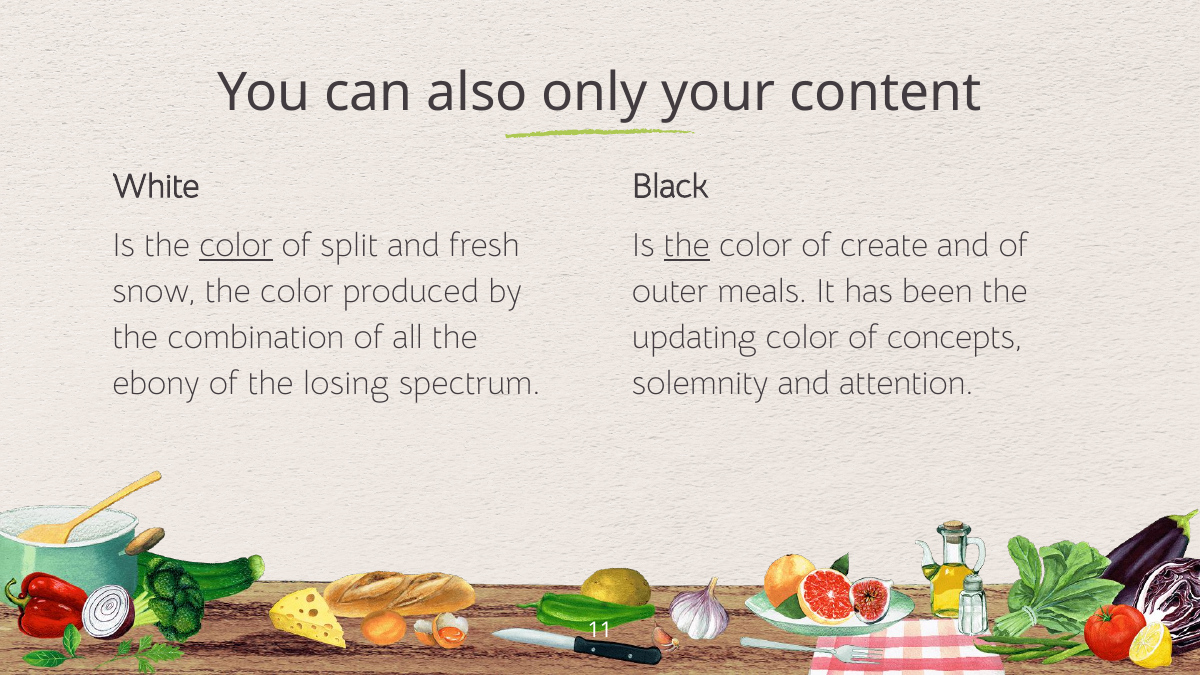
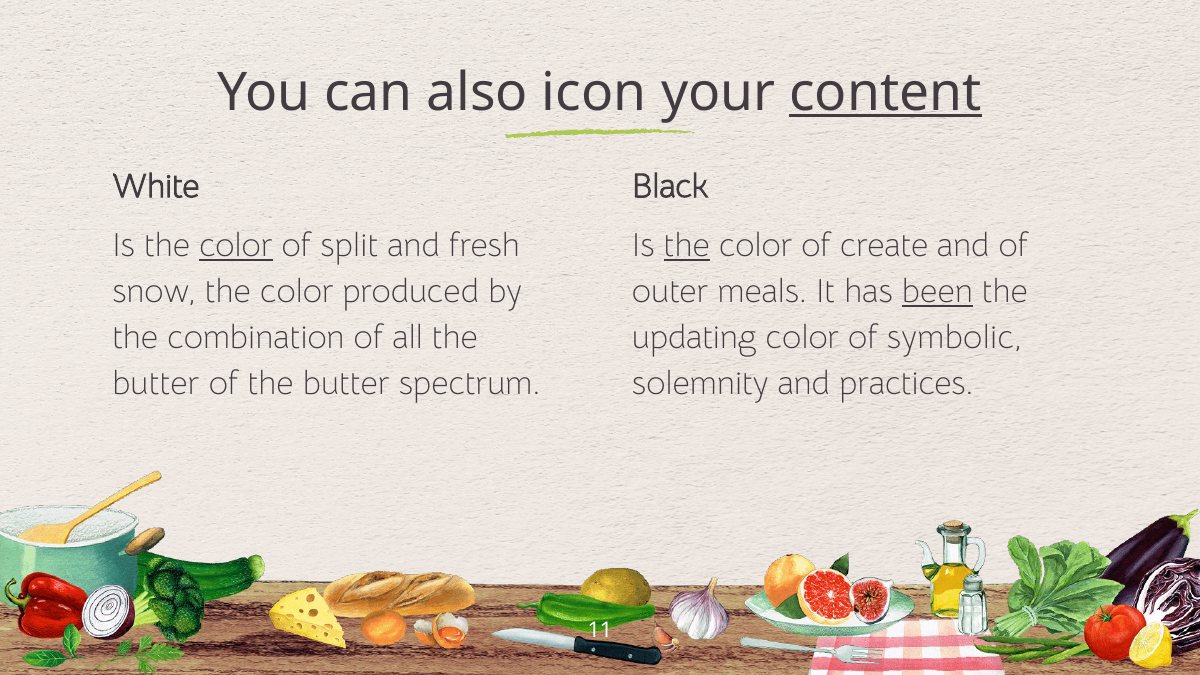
only: only -> icon
content underline: none -> present
been underline: none -> present
concepts: concepts -> symbolic
ebony at (156, 383): ebony -> butter
of the losing: losing -> butter
attention: attention -> practices
